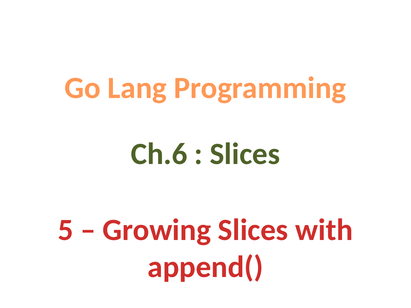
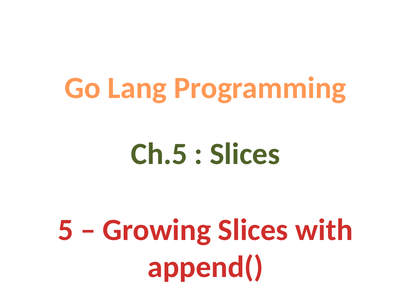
Ch.6: Ch.6 -> Ch.5
